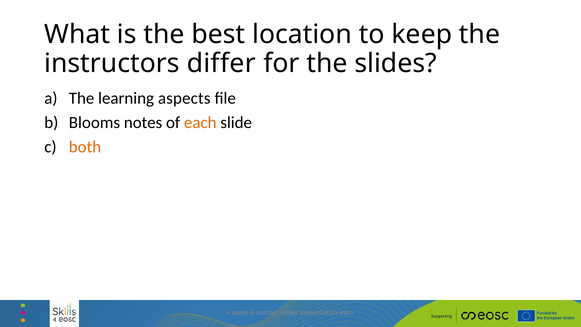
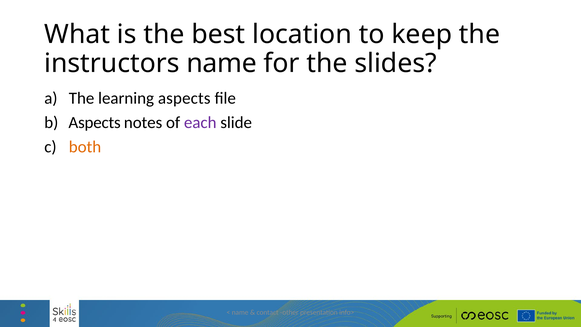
instructors differ: differ -> name
Blooms at (94, 123): Blooms -> Aspects
each colour: orange -> purple
